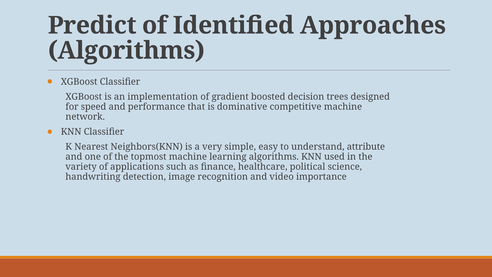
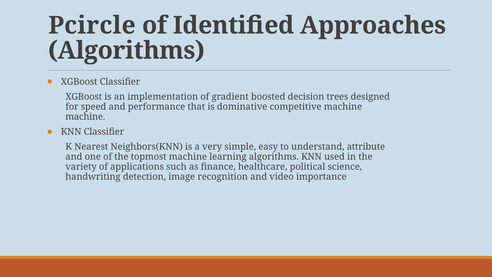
Predict: Predict -> Pcircle
network at (85, 117): network -> machine
